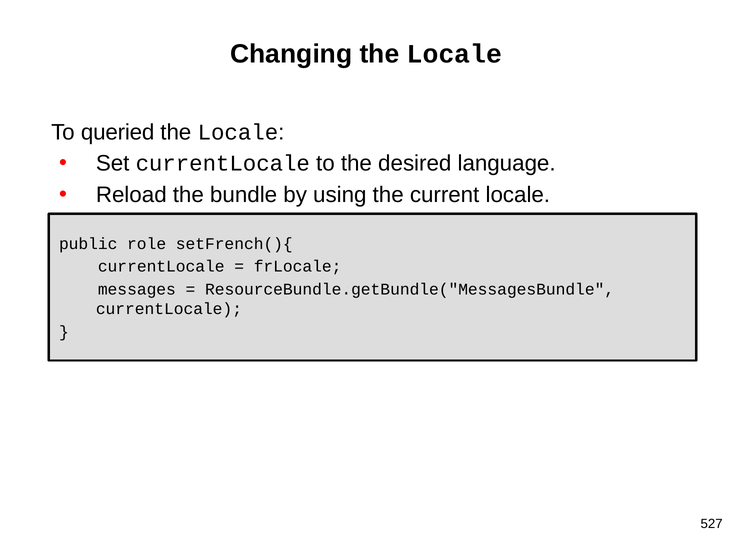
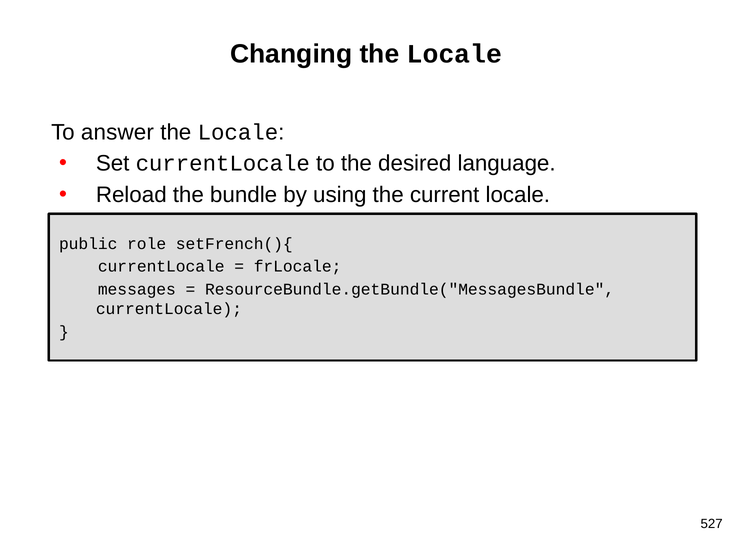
queried: queried -> answer
